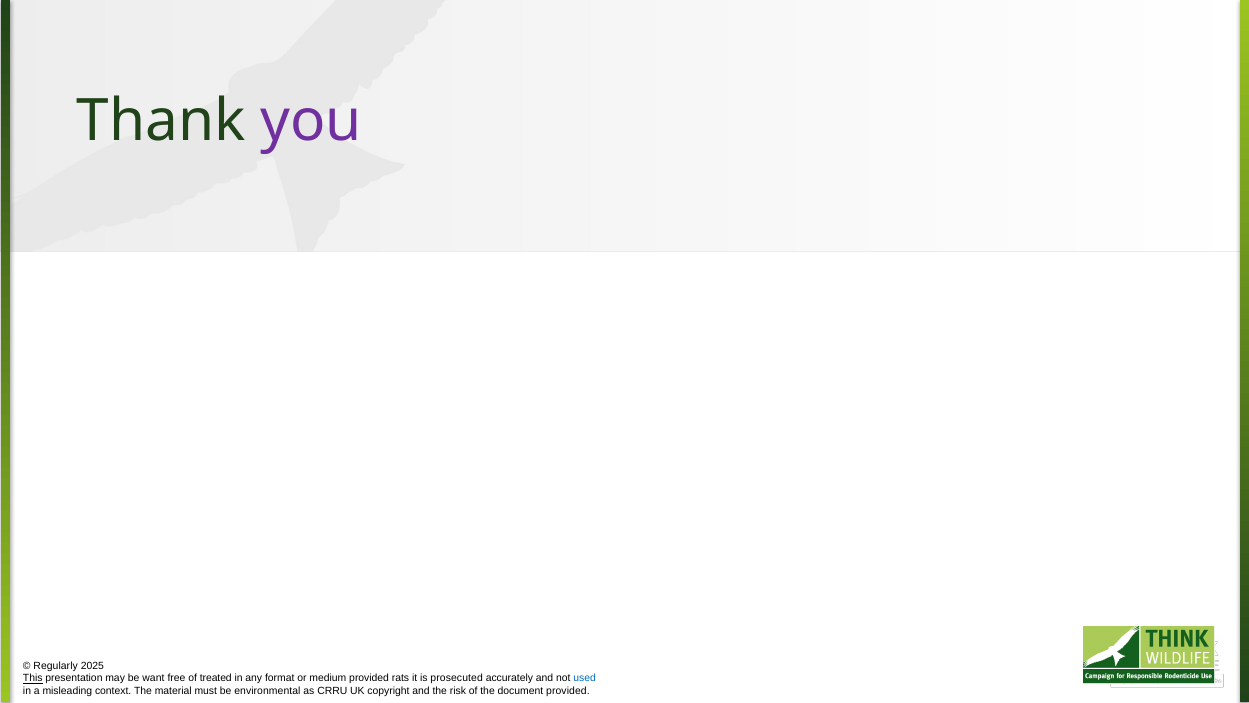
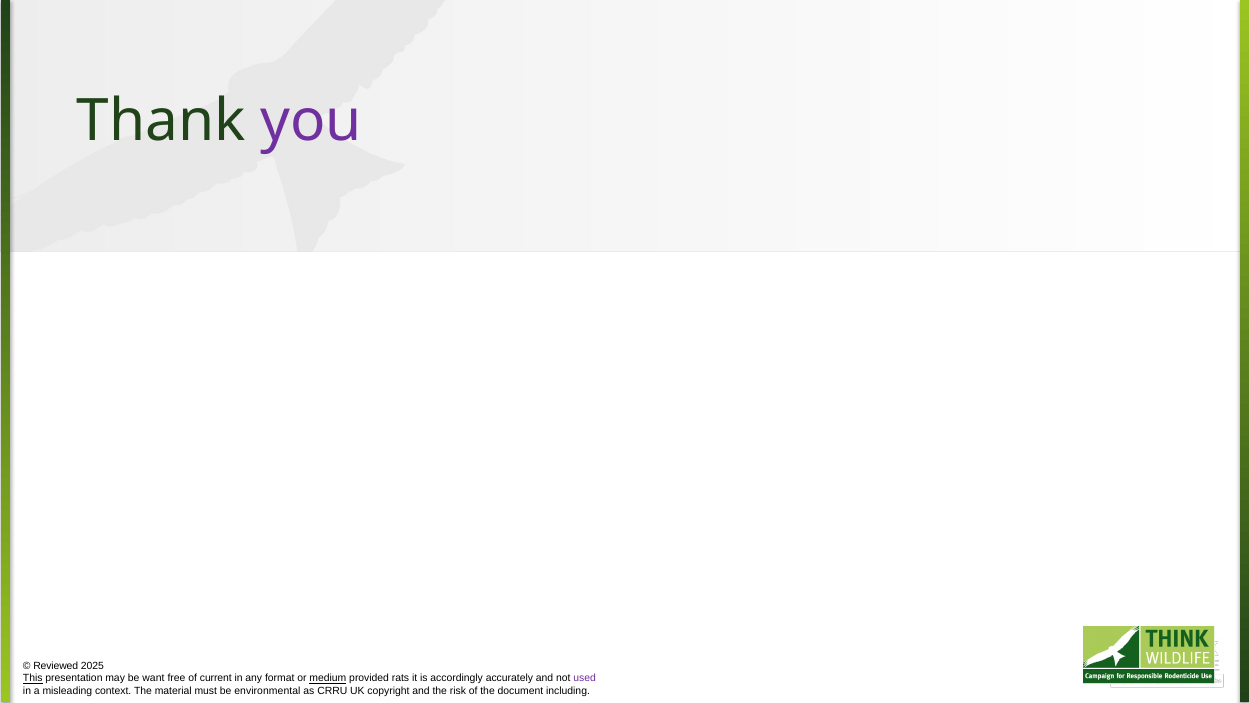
Regularly: Regularly -> Reviewed
treated: treated -> current
medium underline: none -> present
prosecuted: prosecuted -> accordingly
used colour: blue -> purple
document provided: provided -> including
